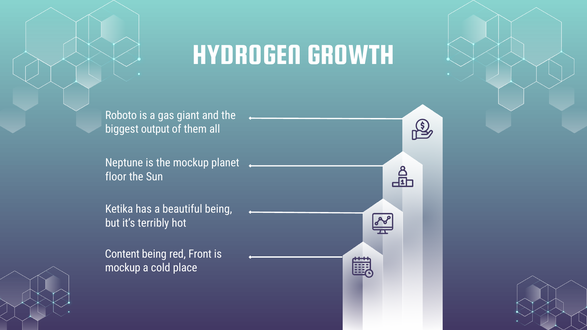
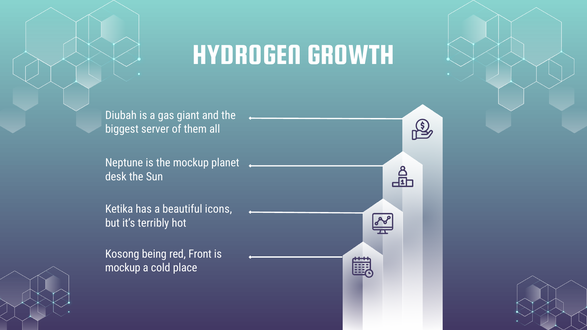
Roboto: Roboto -> Diubah
output: output -> server
floor: floor -> desk
beautiful being: being -> icons
Content: Content -> Kosong
